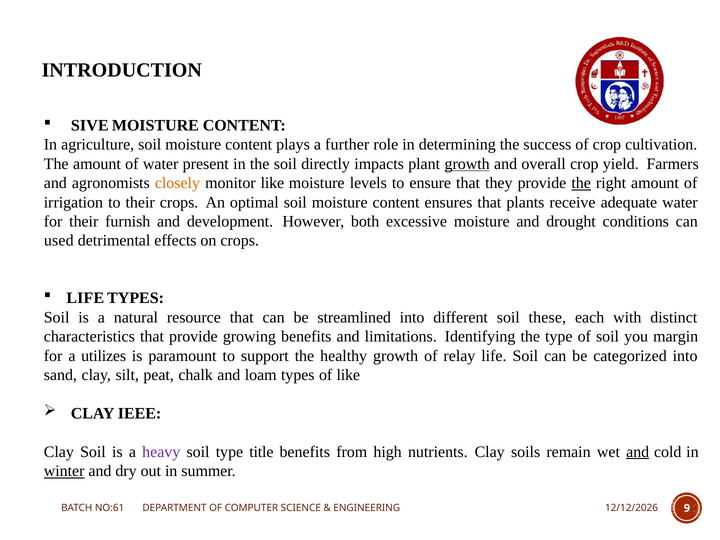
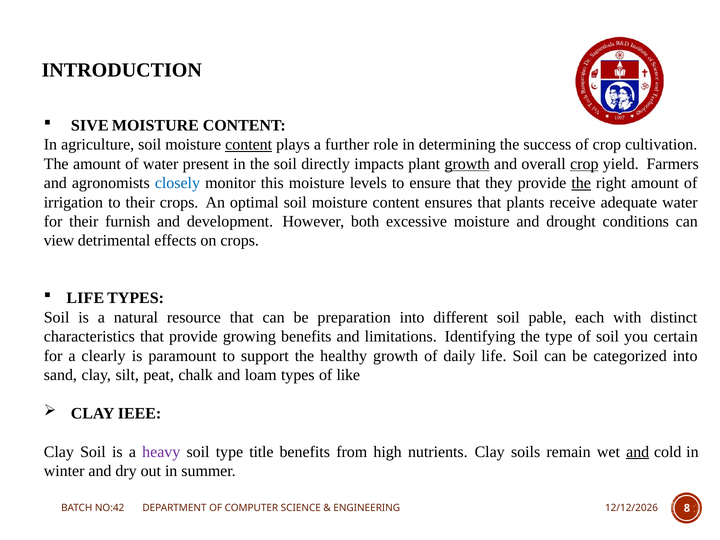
content at (249, 145) underline: none -> present
crop at (584, 164) underline: none -> present
closely colour: orange -> blue
monitor like: like -> this
used: used -> view
streamlined: streamlined -> preparation
these: these -> pable
margin: margin -> certain
utilizes: utilizes -> clearly
relay: relay -> daily
winter underline: present -> none
NO:61: NO:61 -> NO:42
9: 9 -> 8
